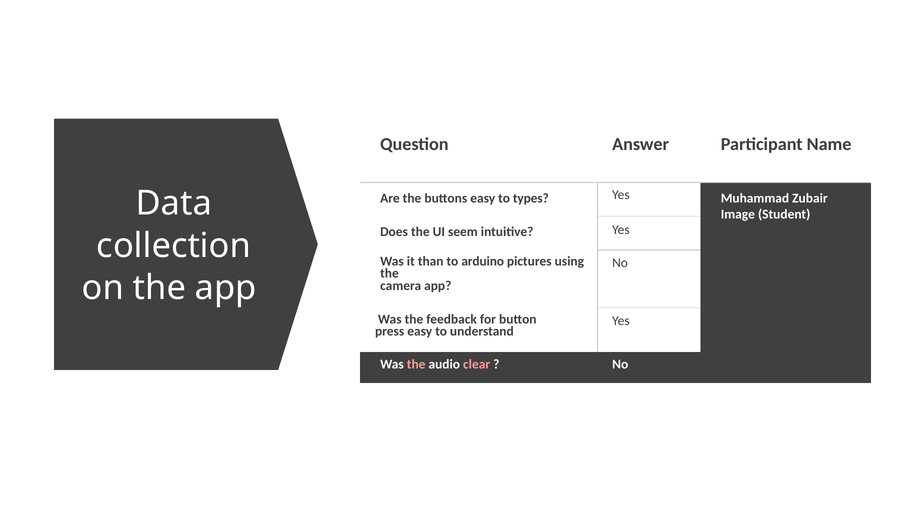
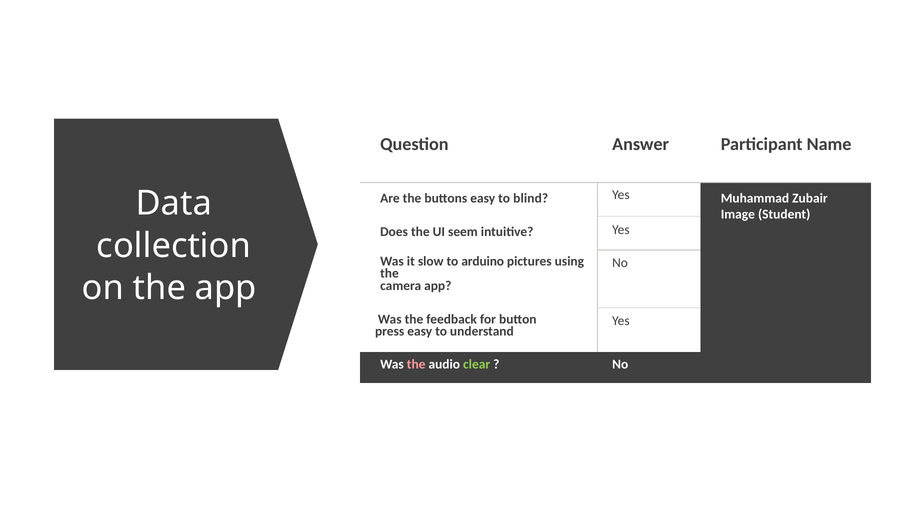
types: types -> blind
than: than -> slow
clear colour: pink -> light green
